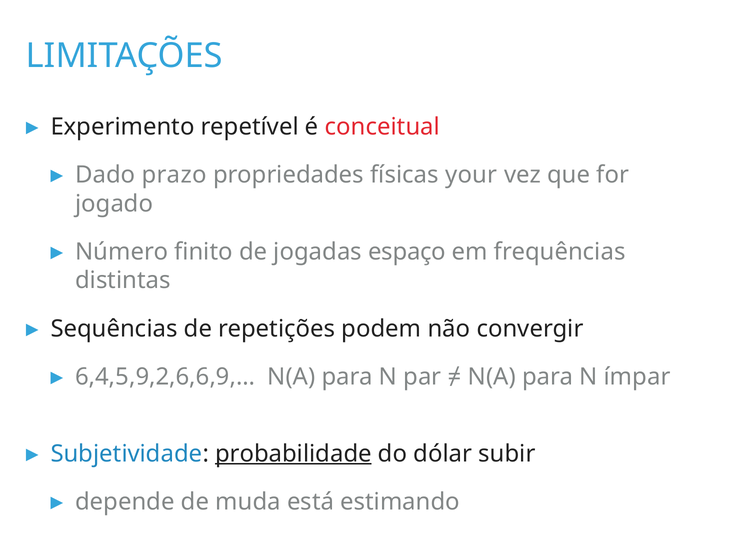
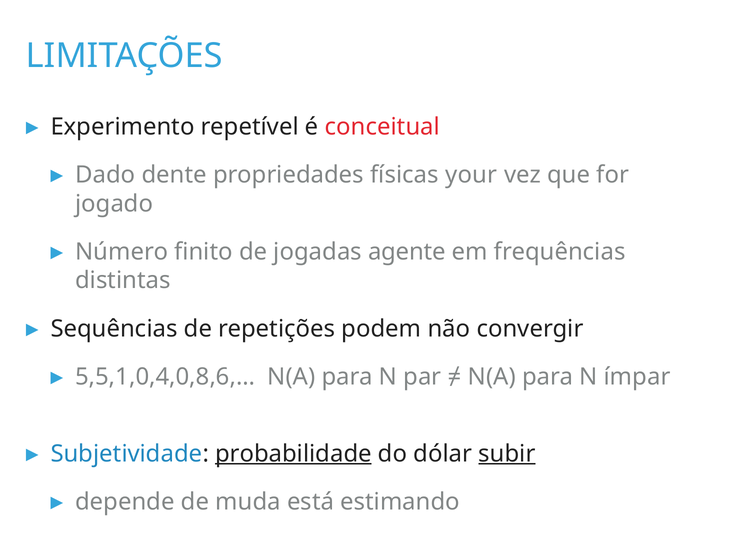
prazo: prazo -> dente
espaço: espaço -> agente
6,4,5,9,2,6,6,9,…: 6,4,5,9,2,6,6,9,… -> 5,5,1,0,4,0,8,6,…
subir underline: none -> present
